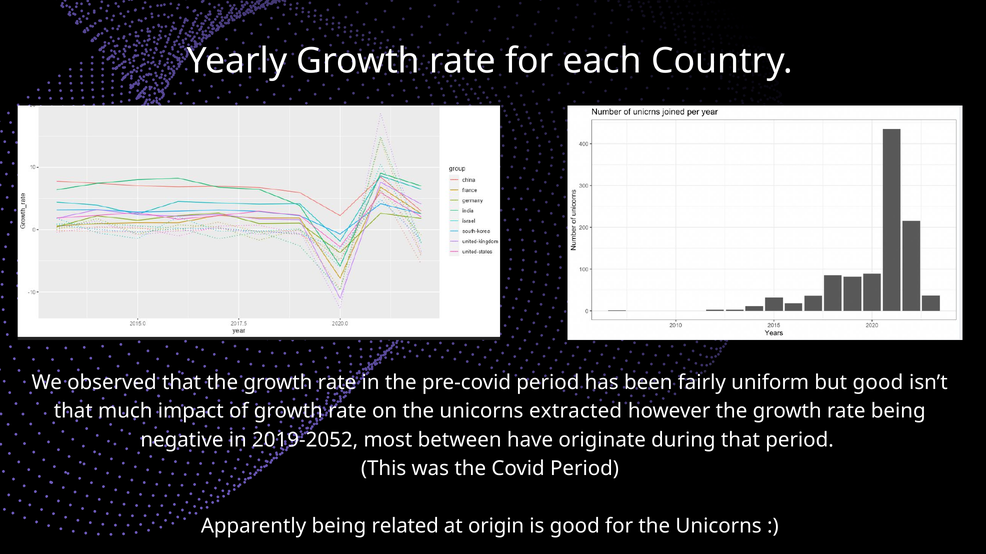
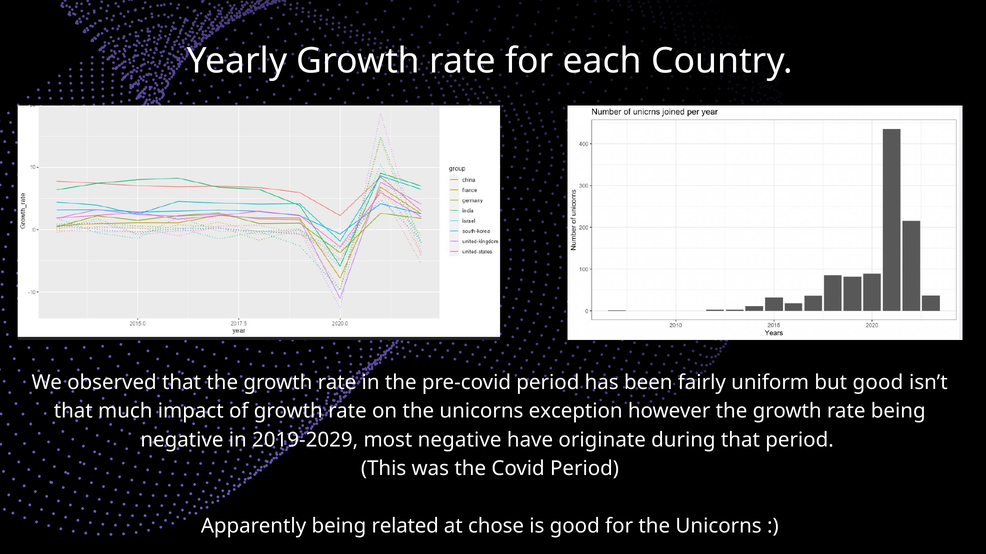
extracted: extracted -> exception
2019-2052: 2019-2052 -> 2019-2029
most between: between -> negative
origin: origin -> chose
